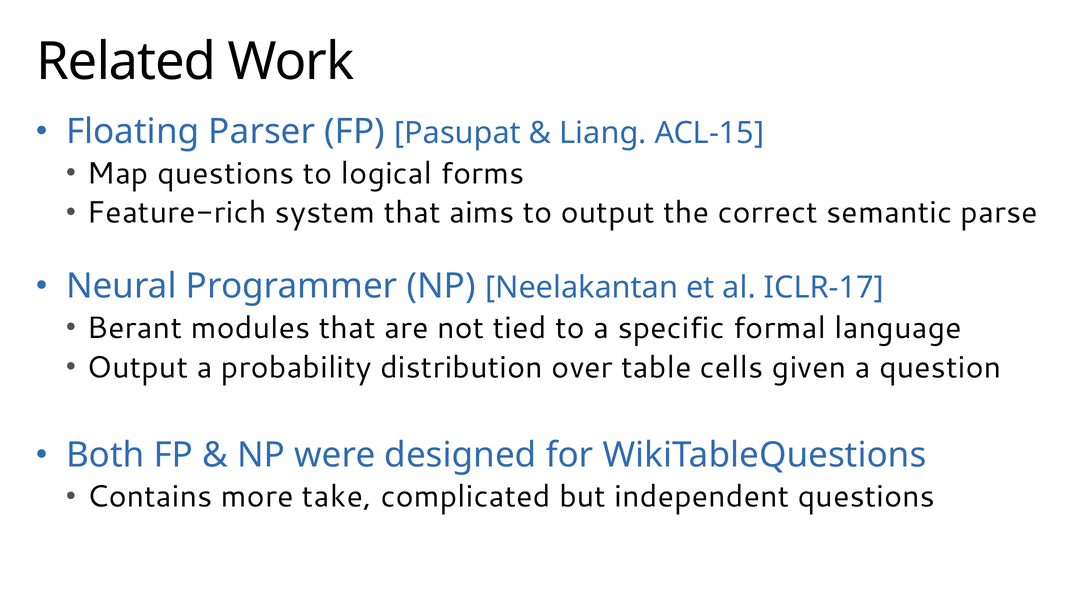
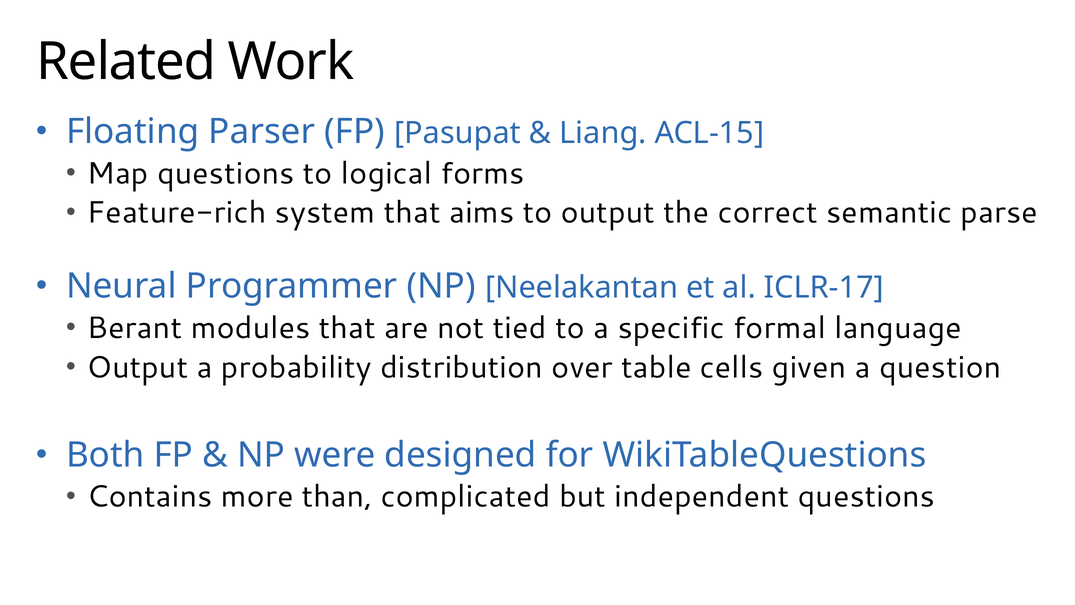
take: take -> than
